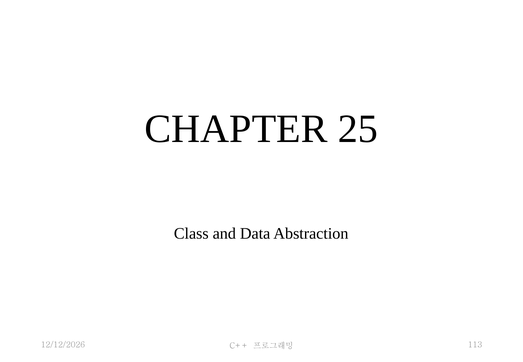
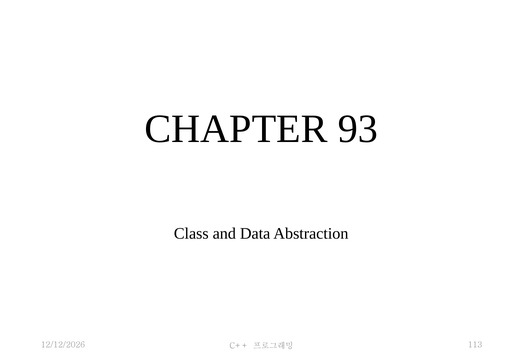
25: 25 -> 93
